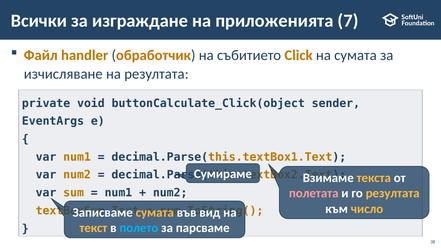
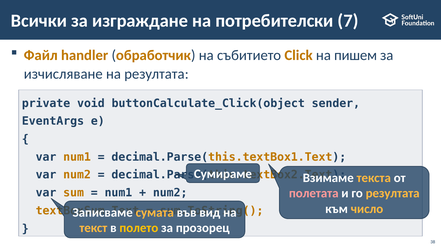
приложенията: приложенията -> потребителски
на сумата: сумата -> пишем
полето colour: light blue -> yellow
парсваме: парсваме -> прозорец
